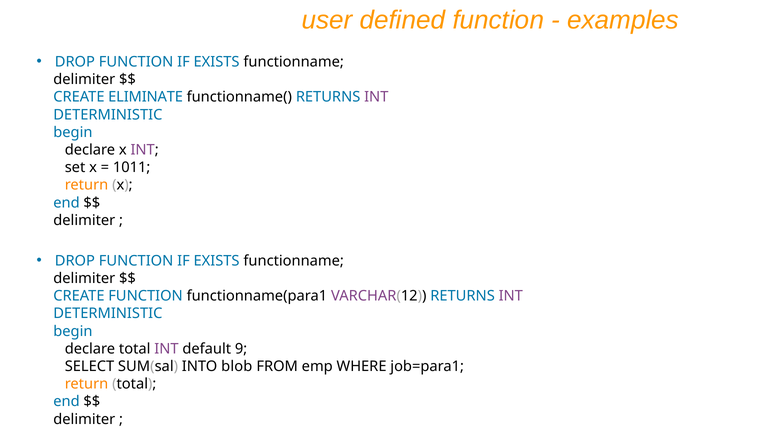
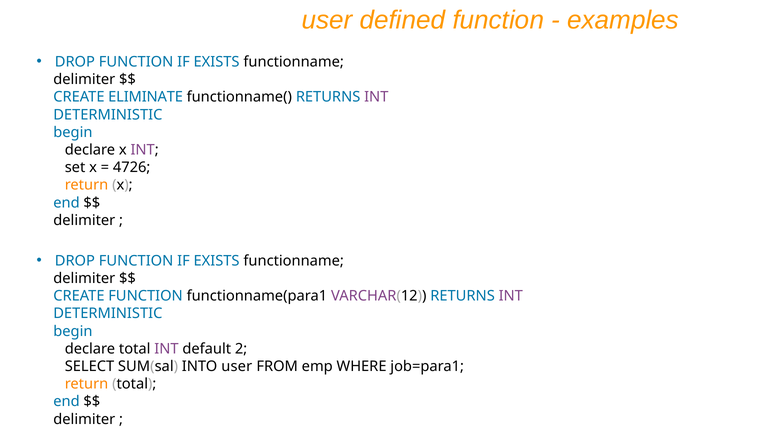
1011: 1011 -> 4726
9: 9 -> 2
INTO blob: blob -> user
